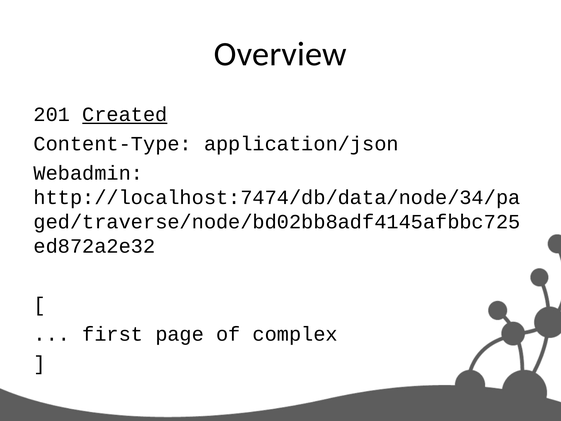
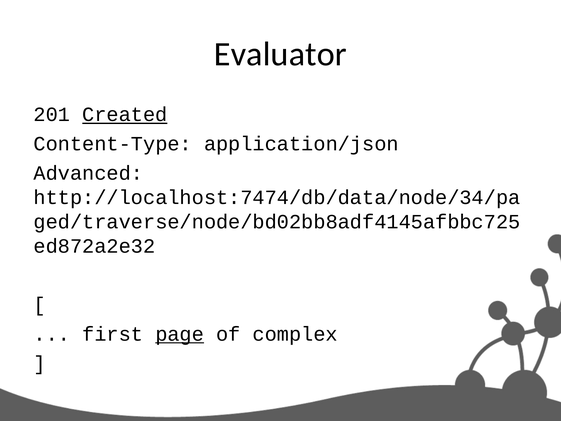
Overview: Overview -> Evaluator
Webadmin: Webadmin -> Advanced
page underline: none -> present
